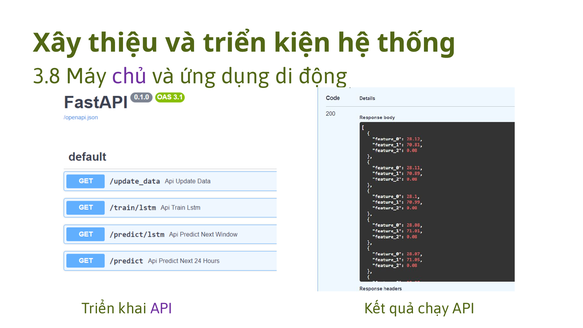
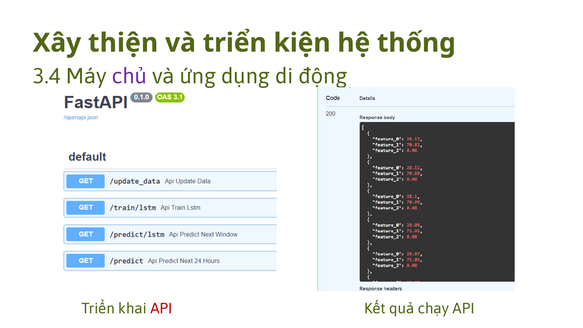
thiệu: thiệu -> thiện
3.8: 3.8 -> 3.4
API at (161, 309) colour: purple -> red
